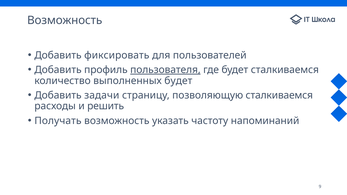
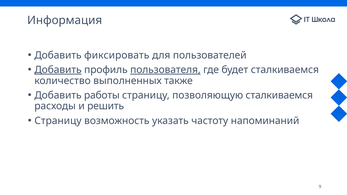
Возможность at (65, 20): Возможность -> Информация
Добавить at (58, 70) underline: none -> present
выполненных будет: будет -> также
задачи: задачи -> работы
Получать at (58, 121): Получать -> Страницу
